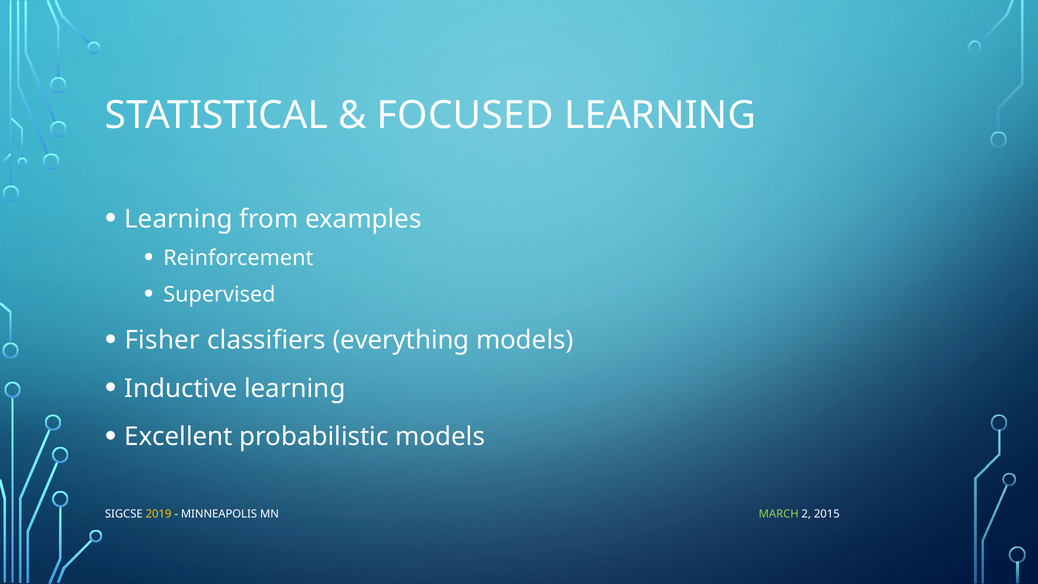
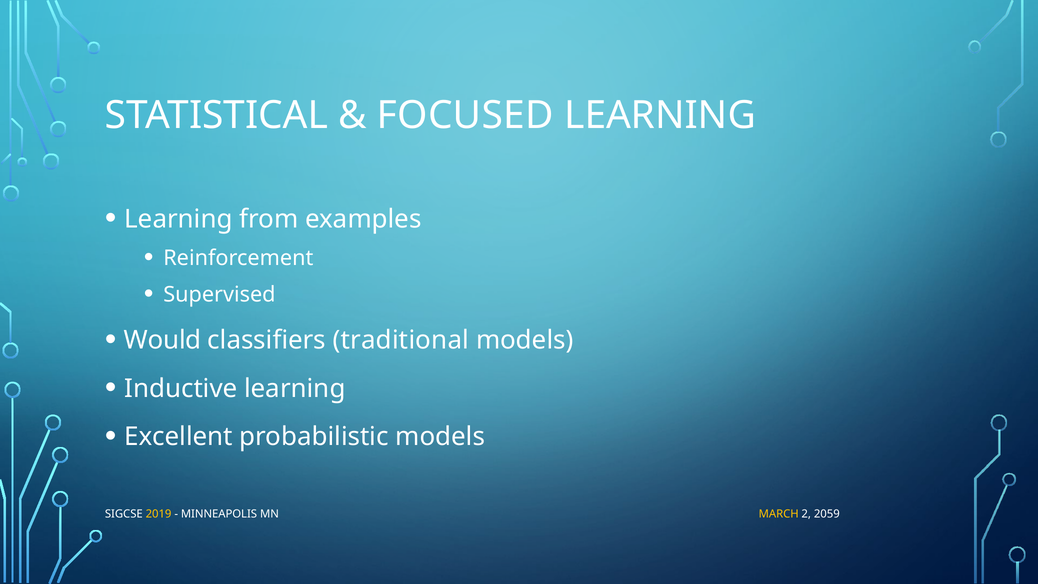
Fisher: Fisher -> Would
everything: everything -> traditional
MARCH colour: light green -> yellow
2015: 2015 -> 2059
